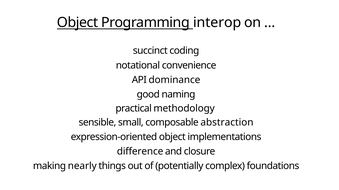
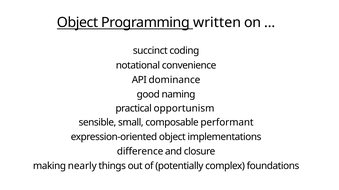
interop: interop -> written
methodology: methodology -> opportunism
abstraction: abstraction -> performant
